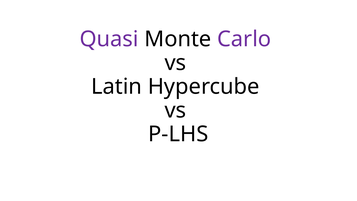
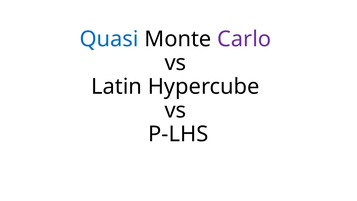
Quasi colour: purple -> blue
